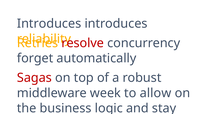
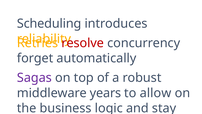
Introduces at (49, 24): Introduces -> Scheduling
Sagas colour: red -> purple
week: week -> years
